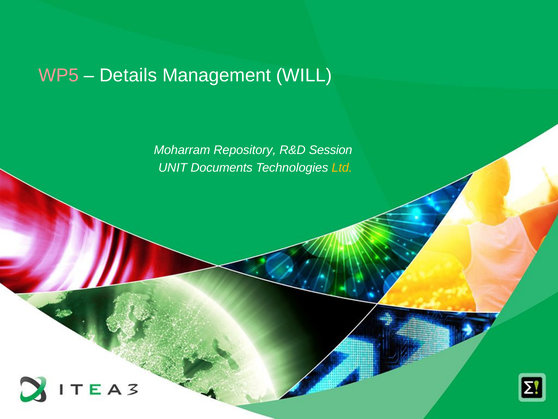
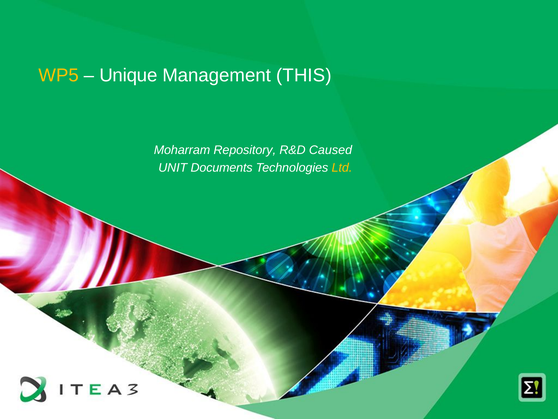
WP5 colour: pink -> yellow
Details: Details -> Unique
WILL: WILL -> THIS
Session: Session -> Caused
